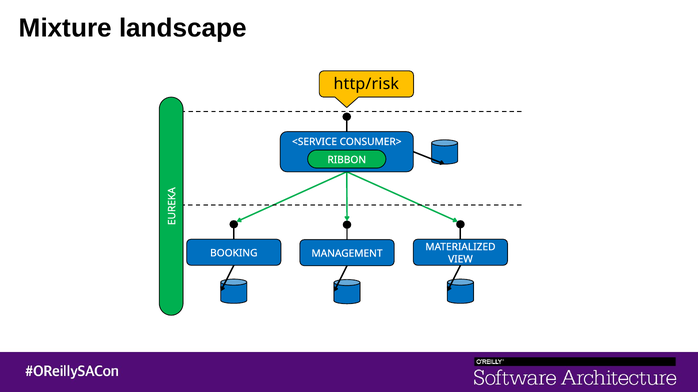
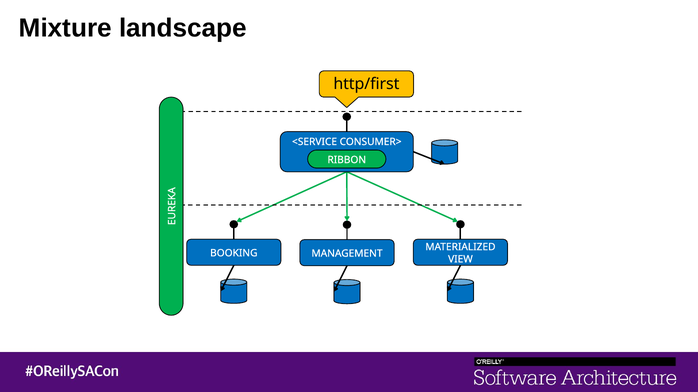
http/risk: http/risk -> http/first
